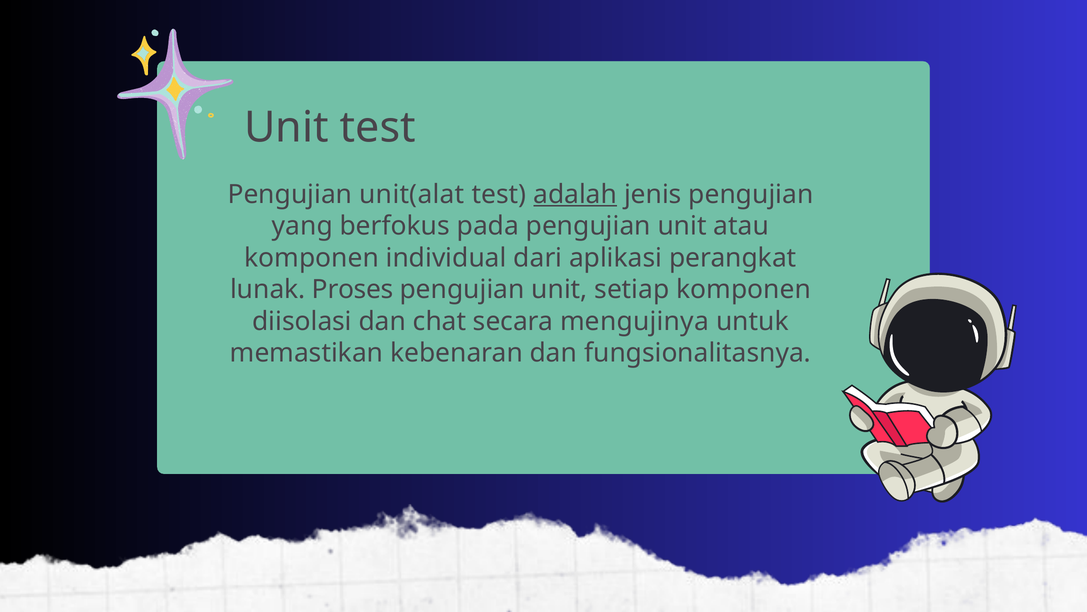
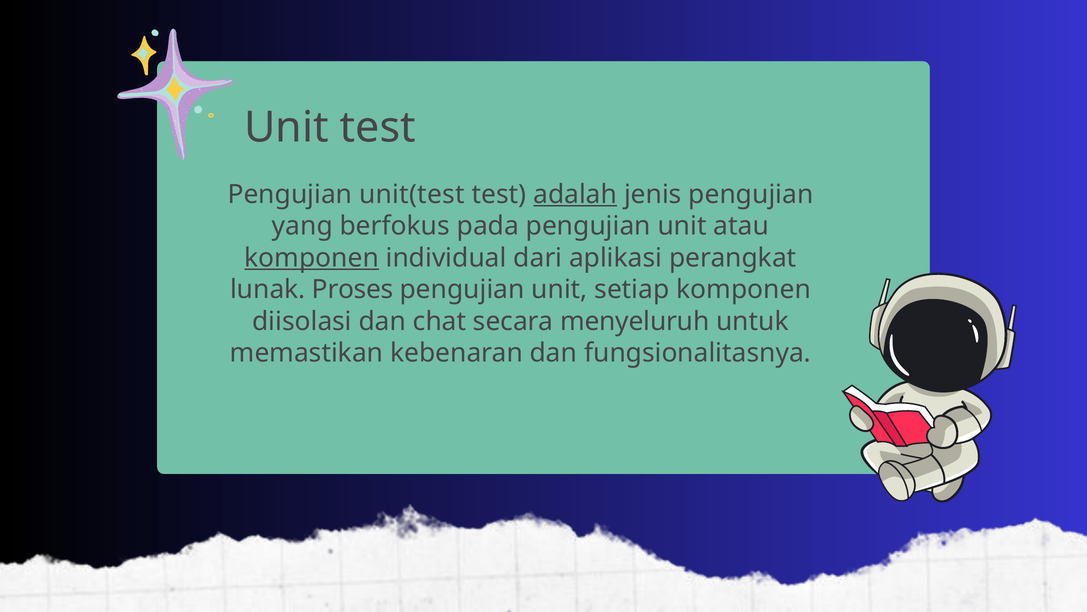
unit(alat: unit(alat -> unit(test
komponen at (312, 258) underline: none -> present
mengujinya: mengujinya -> menyeluruh
